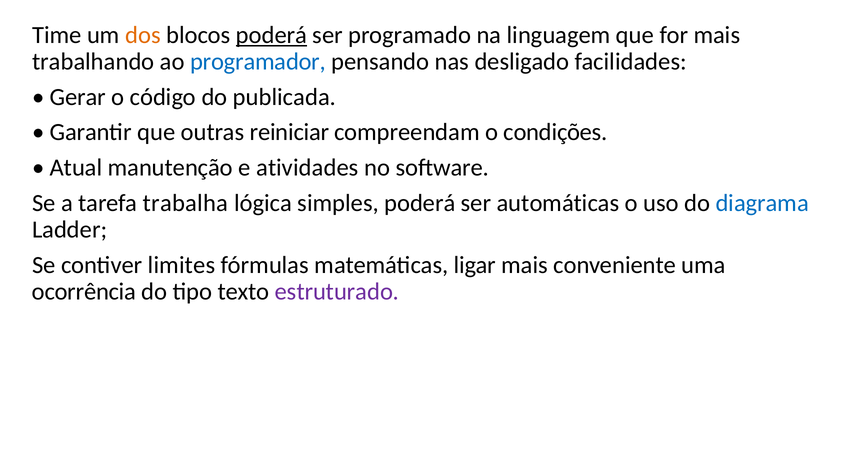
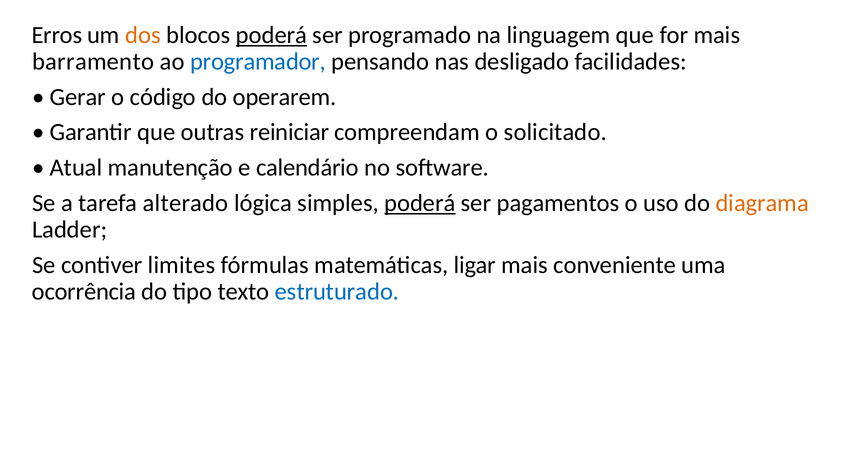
Time: Time -> Erros
trabalhando: trabalhando -> barramento
publicada: publicada -> operarem
condições: condições -> solicitado
atividades: atividades -> calendário
trabalha: trabalha -> alterado
poderá at (420, 203) underline: none -> present
automáticas: automáticas -> pagamentos
diagrama colour: blue -> orange
estruturado colour: purple -> blue
